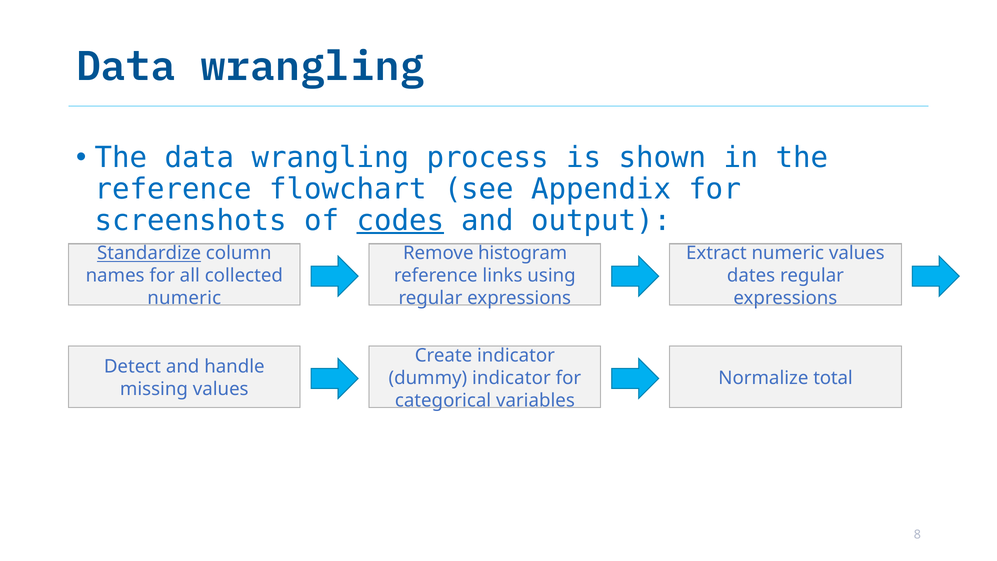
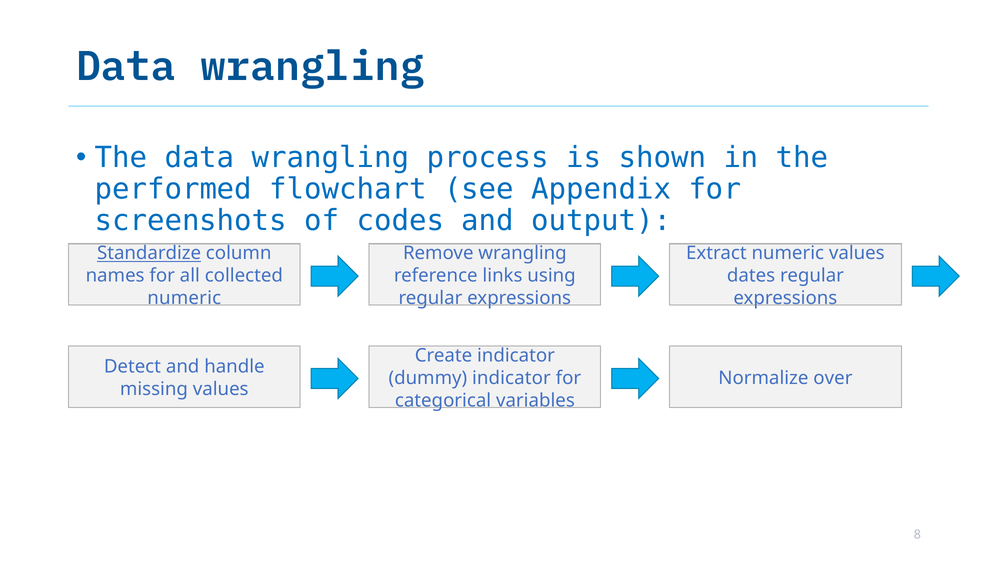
reference at (173, 189): reference -> performed
codes underline: present -> none
Remove histogram: histogram -> wrangling
total: total -> over
